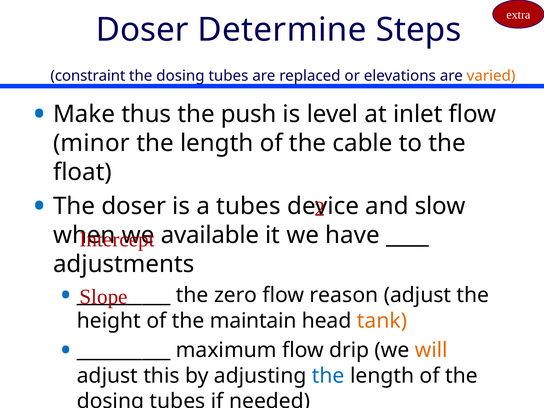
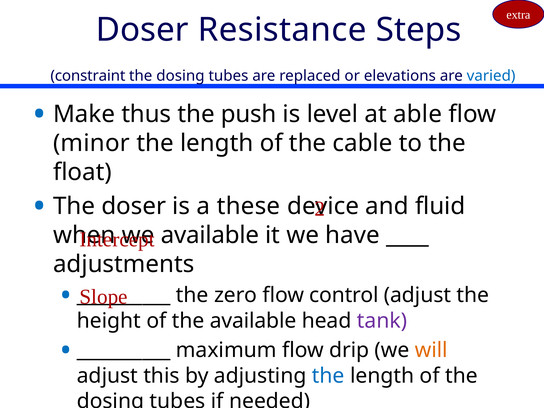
Determine: Determine -> Resistance
varied colour: orange -> blue
inlet: inlet -> able
a tubes: tubes -> these
slow: slow -> fluid
reason: reason -> control
the maintain: maintain -> available
tank colour: orange -> purple
